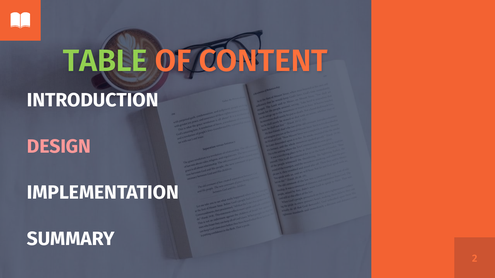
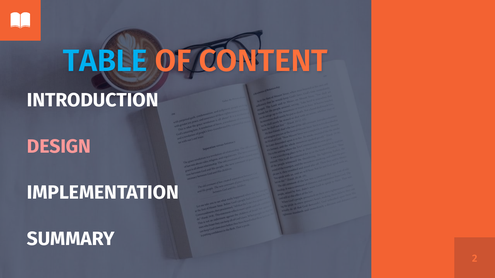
TABLE colour: light green -> light blue
